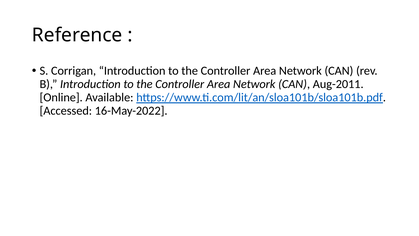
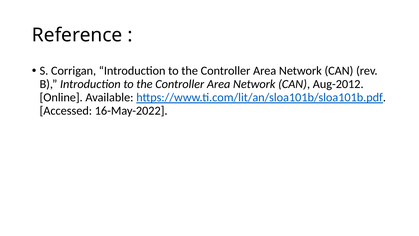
Aug-2011: Aug-2011 -> Aug-2012
